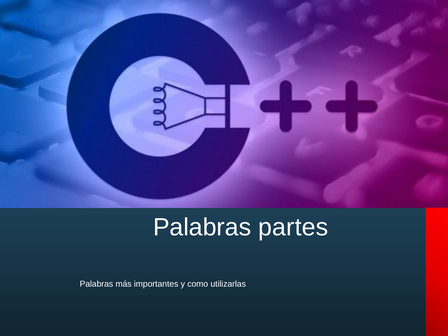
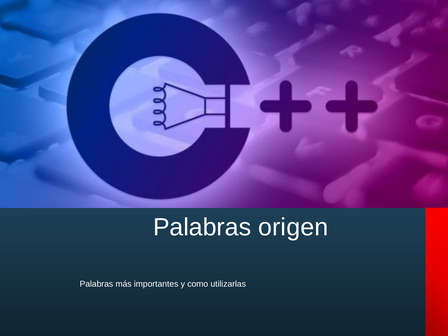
partes: partes -> origen
